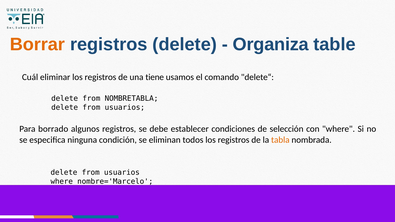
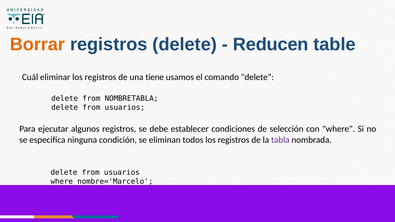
Organiza: Organiza -> Reducen
borrado: borrado -> ejecutar
tabla colour: orange -> purple
